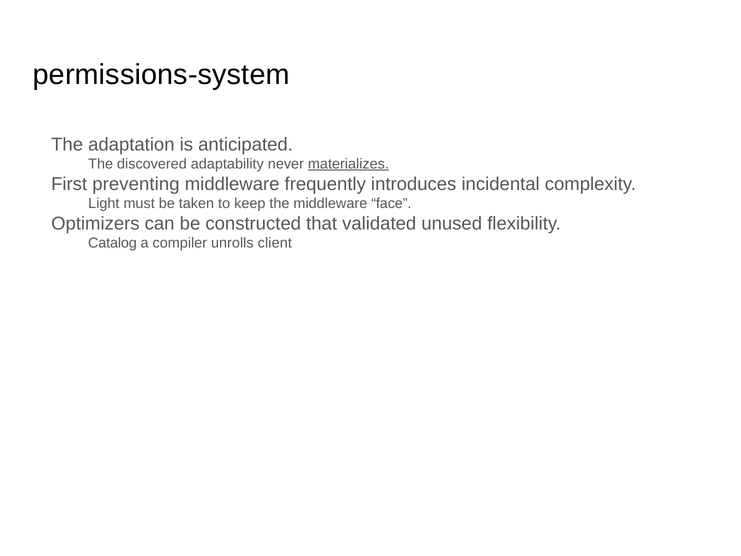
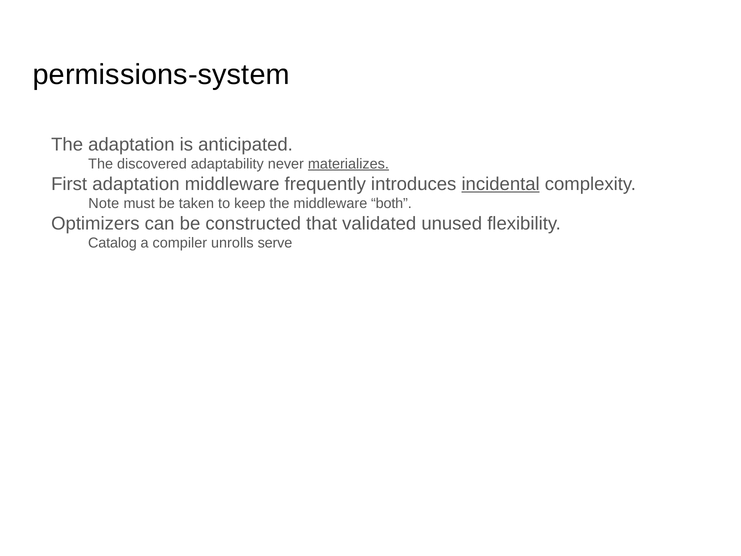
First preventing: preventing -> adaptation
incidental underline: none -> present
Light: Light -> Note
face: face -> both
client: client -> serve
